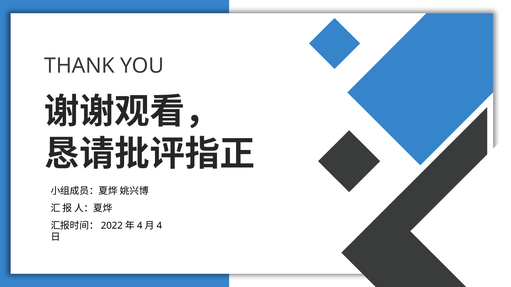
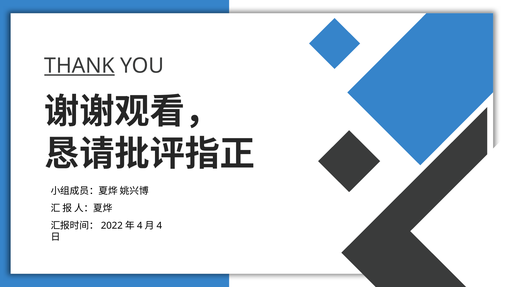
THANK underline: none -> present
